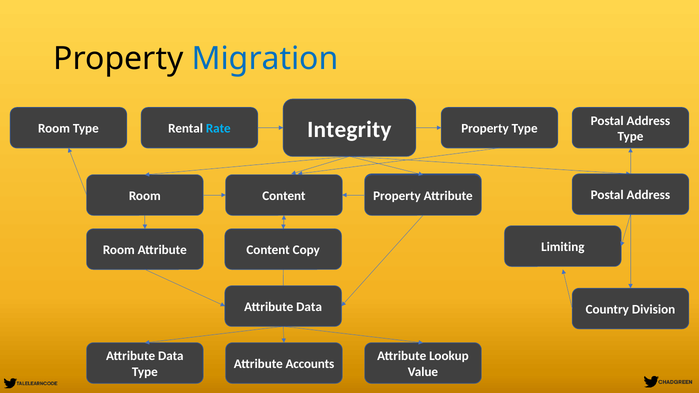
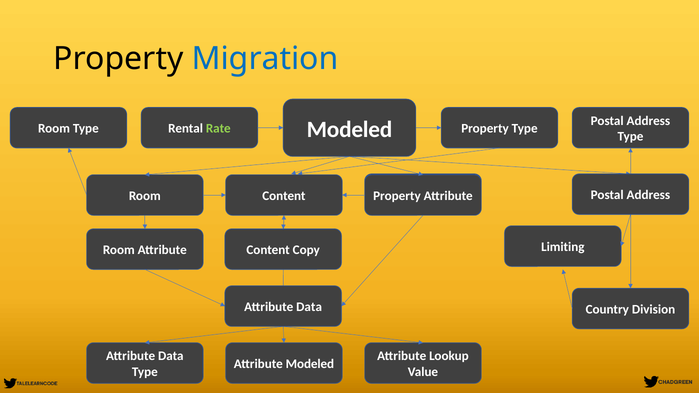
Integrity at (349, 129): Integrity -> Modeled
Rate colour: light blue -> light green
Attribute Accounts: Accounts -> Modeled
